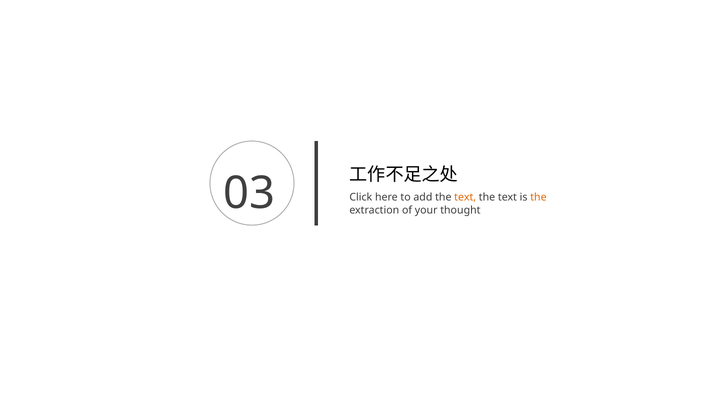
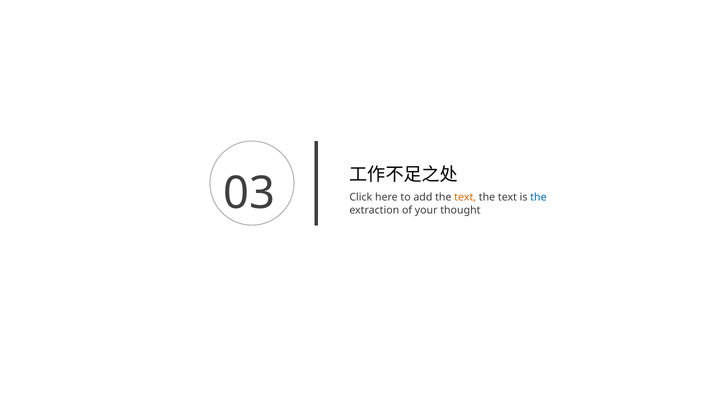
the at (538, 197) colour: orange -> blue
